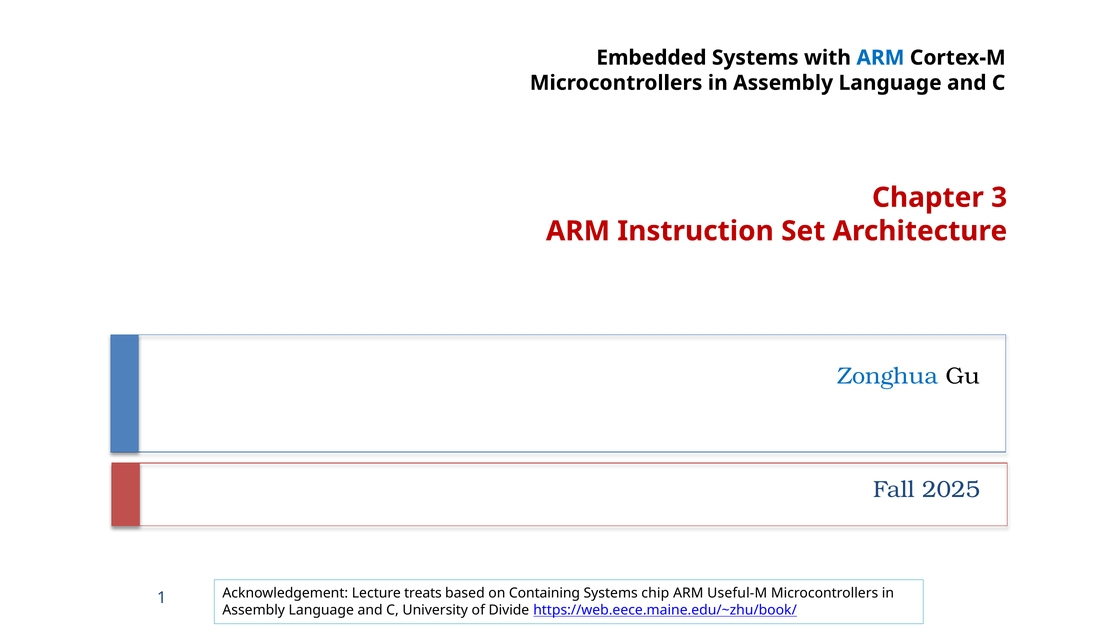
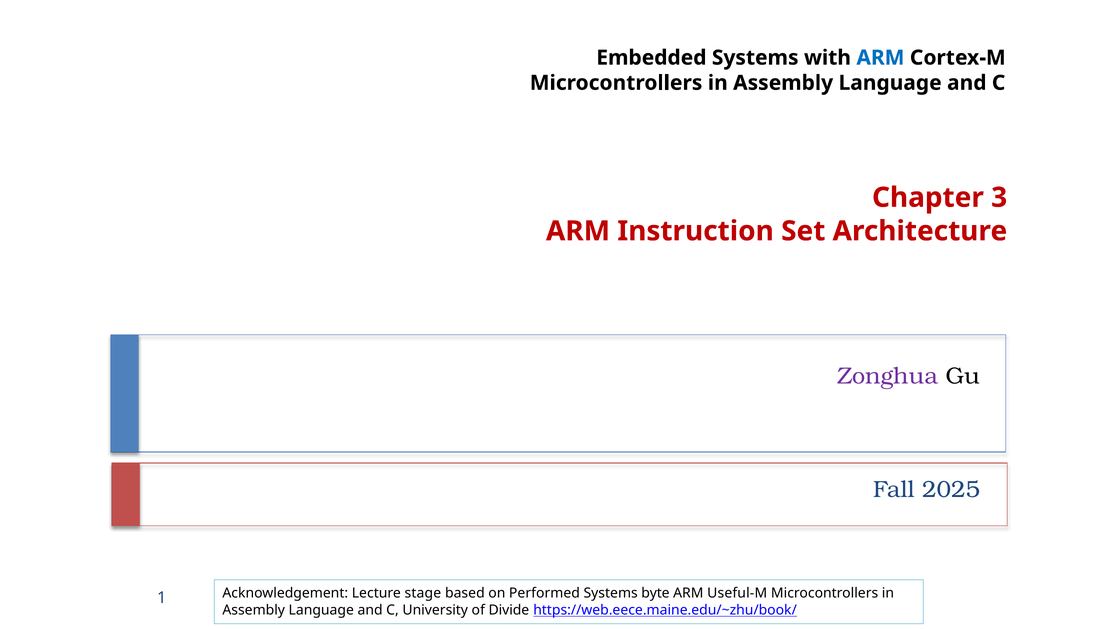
Zonghua colour: blue -> purple
treats: treats -> stage
Containing: Containing -> Performed
chip: chip -> byte
